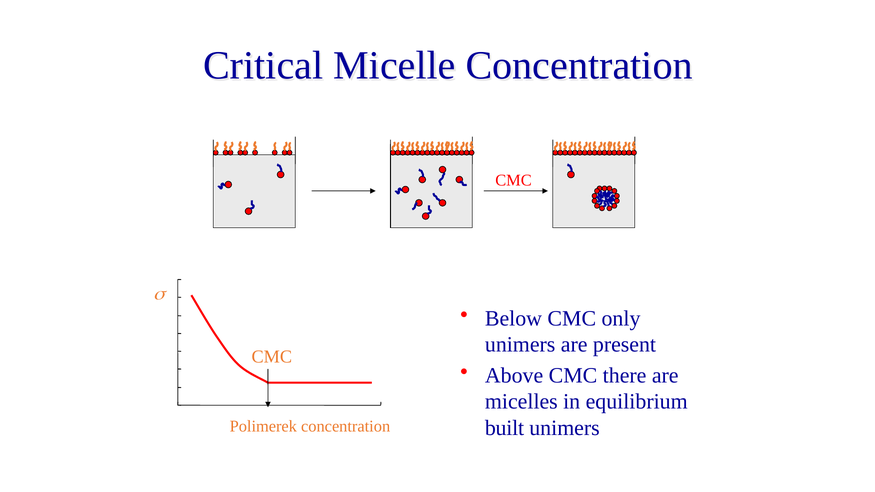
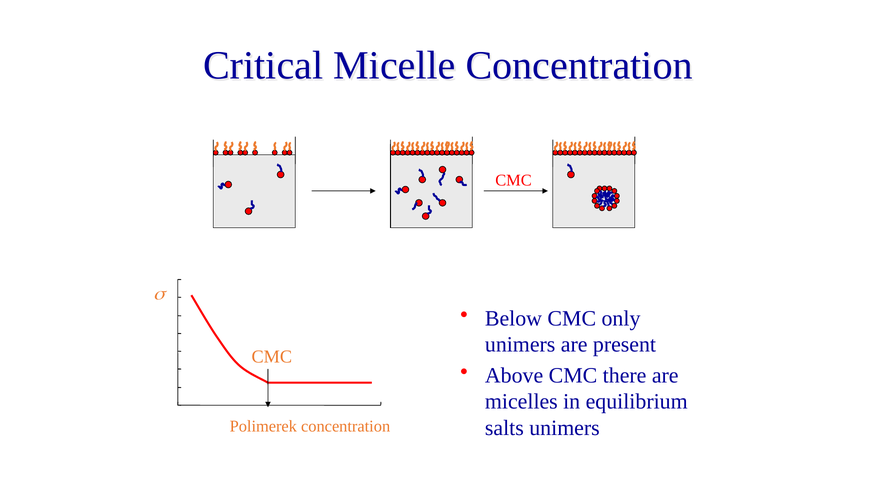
built: built -> salts
